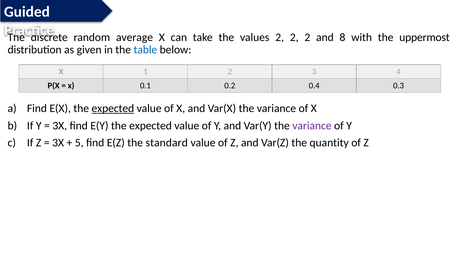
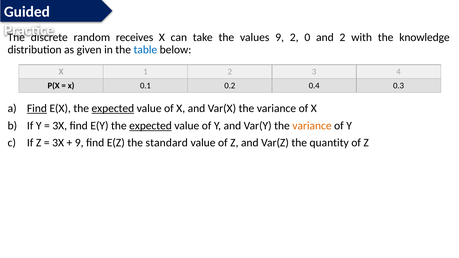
average: average -> receives
values 2: 2 -> 9
2 at (307, 37): 2 -> 0
and 8: 8 -> 2
uppermost: uppermost -> knowledge
Find at (37, 109) underline: none -> present
expected at (151, 126) underline: none -> present
variance at (312, 126) colour: purple -> orange
5 at (79, 143): 5 -> 9
